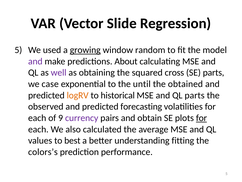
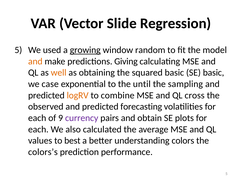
and at (35, 61) colour: purple -> orange
About: About -> Giving
well colour: purple -> orange
squared cross: cross -> basic
SE parts: parts -> basic
obtained: obtained -> sampling
historical: historical -> combine
QL parts: parts -> cross
for at (201, 118) underline: present -> none
fitting: fitting -> colors
